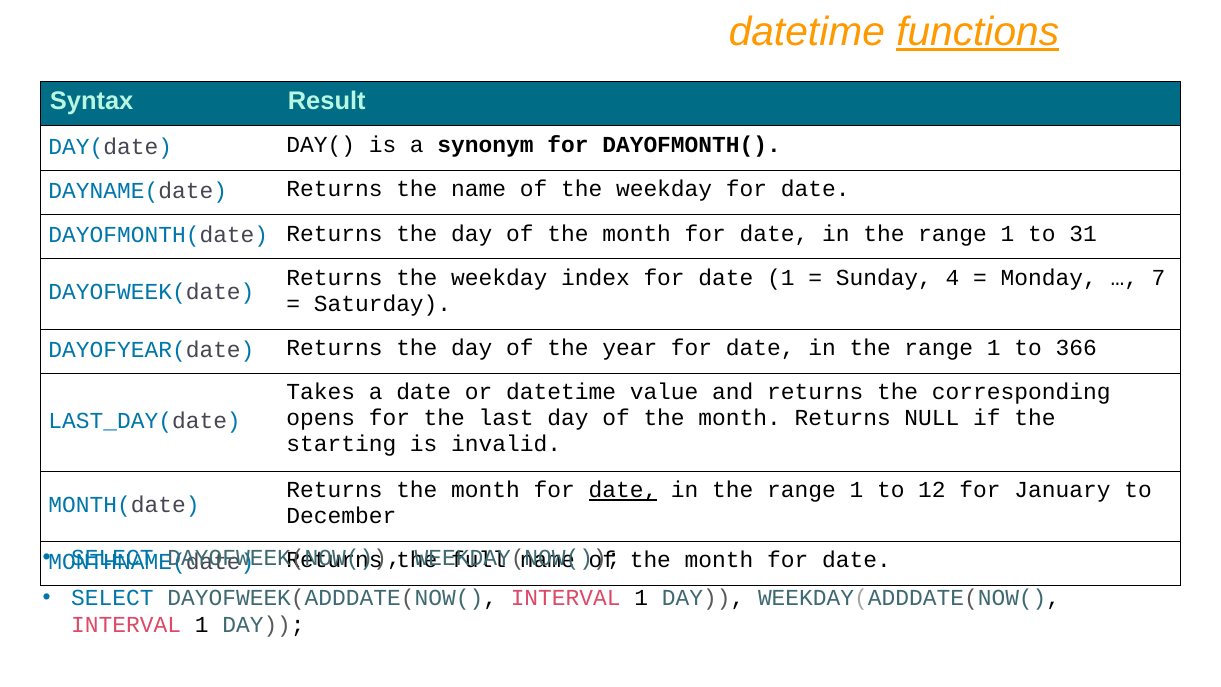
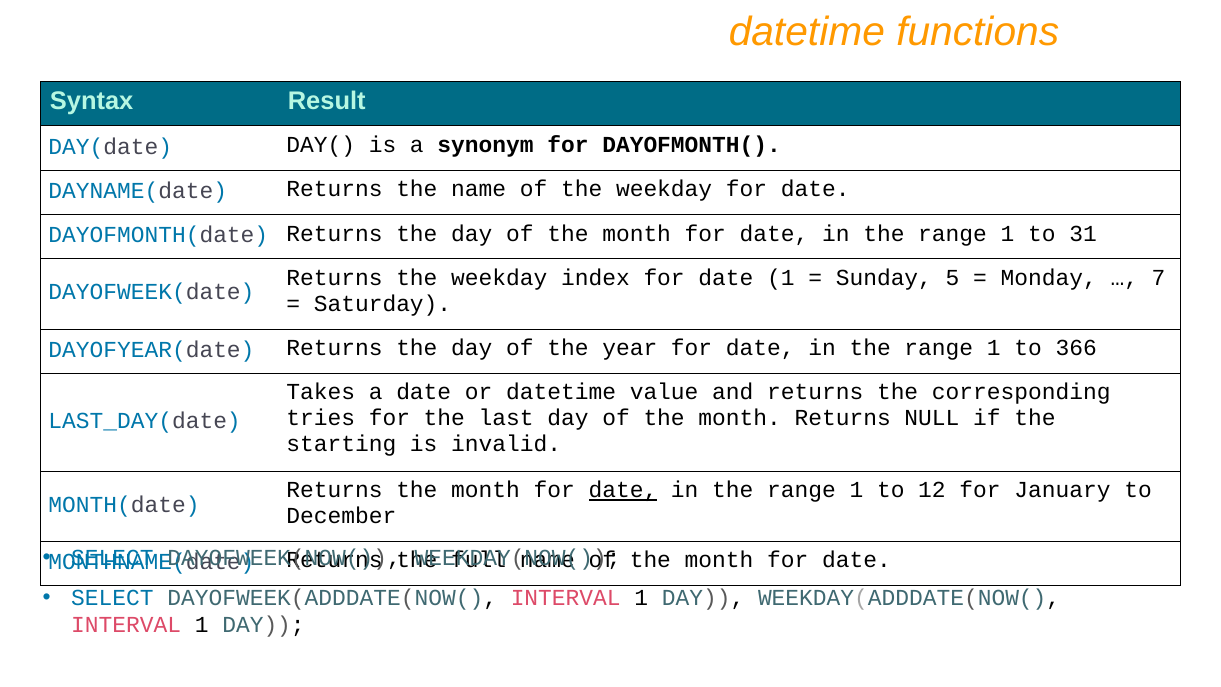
functions underline: present -> none
4: 4 -> 5
opens: opens -> tries
